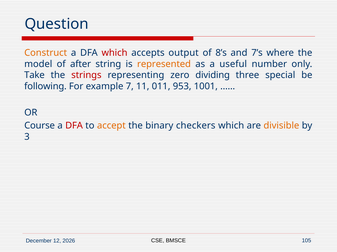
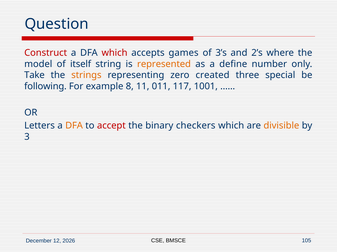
Construct colour: orange -> red
output: output -> games
8’s: 8’s -> 3’s
7’s: 7’s -> 2’s
after: after -> itself
useful: useful -> define
strings colour: red -> orange
dividing: dividing -> created
7: 7 -> 8
953: 953 -> 117
Course: Course -> Letters
DFA at (74, 126) colour: red -> orange
accept colour: orange -> red
